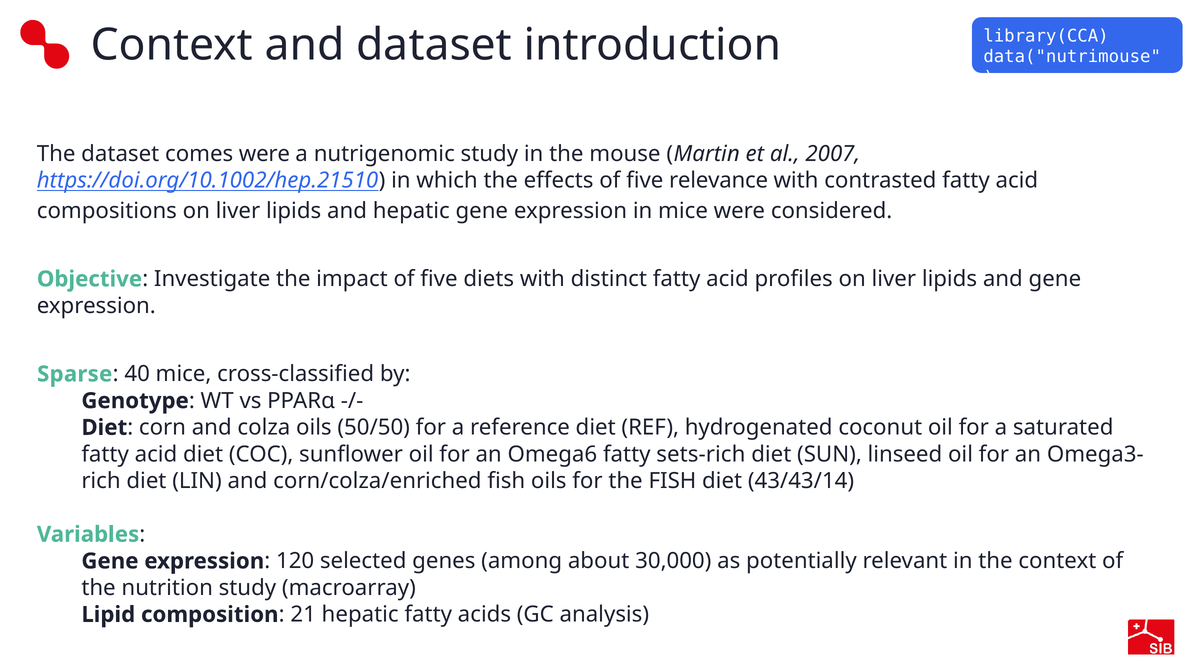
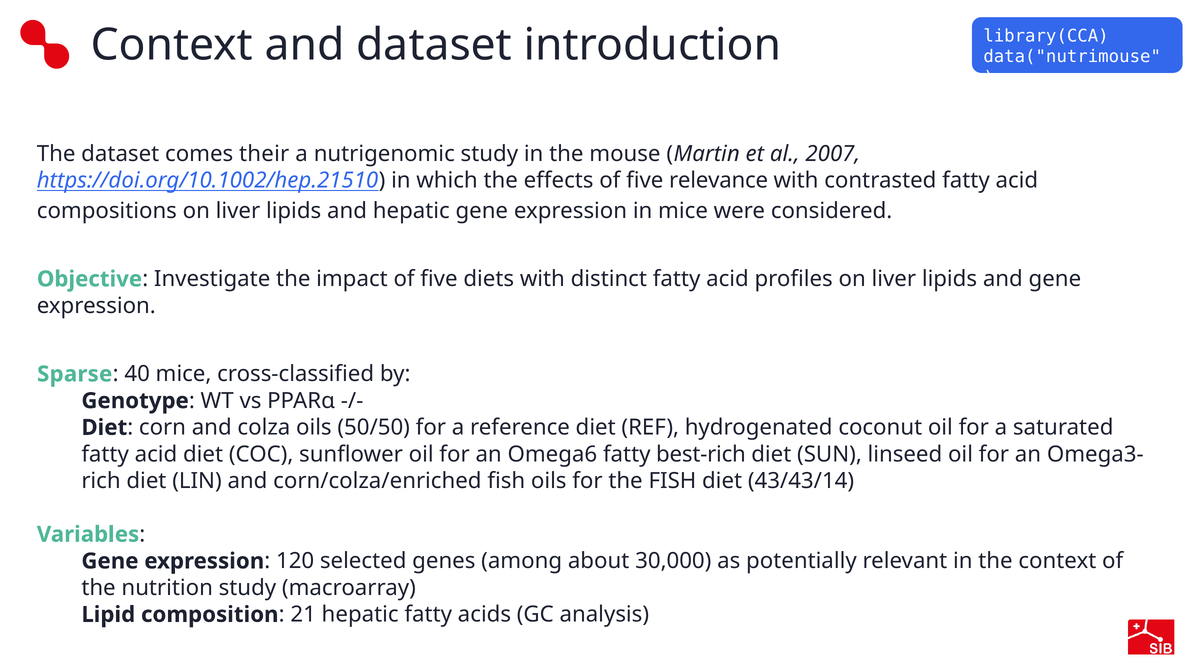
comes were: were -> their
sets-rich: sets-rich -> best-rich
